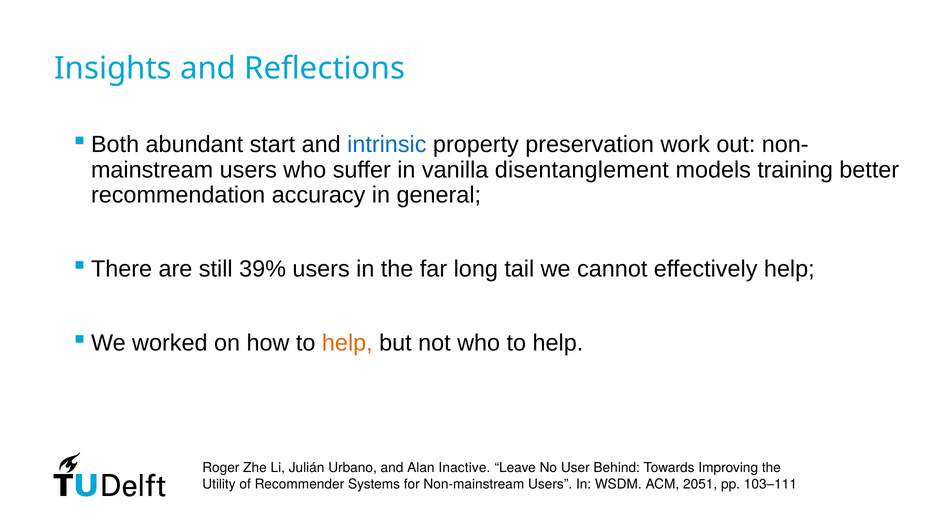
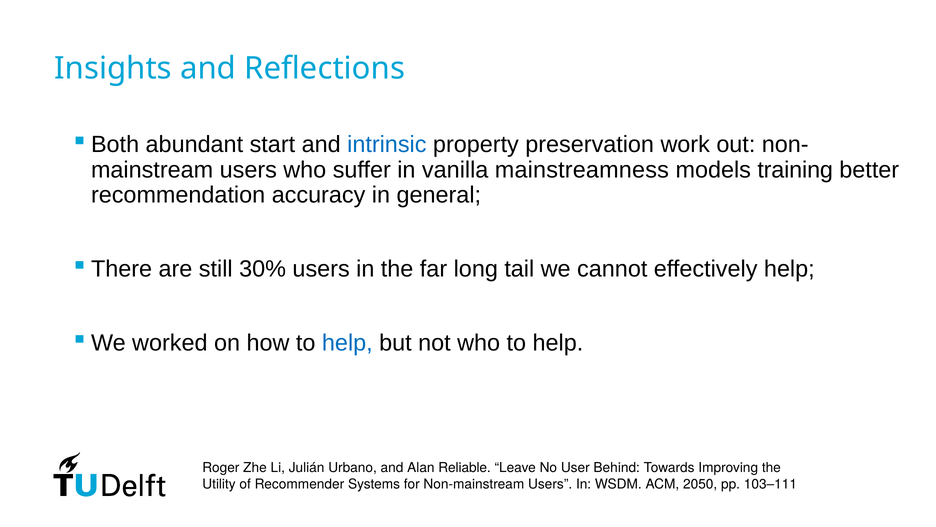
disentanglement: disentanglement -> mainstreamness
39%: 39% -> 30%
help at (347, 343) colour: orange -> blue
Inactive: Inactive -> Reliable
2051: 2051 -> 2050
